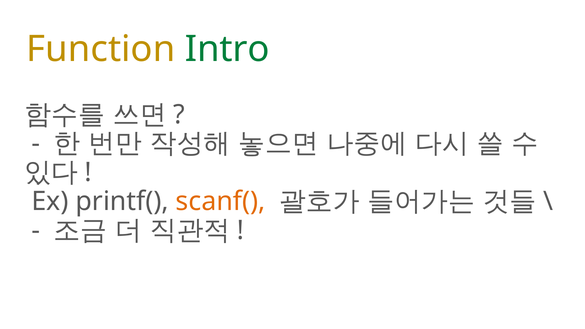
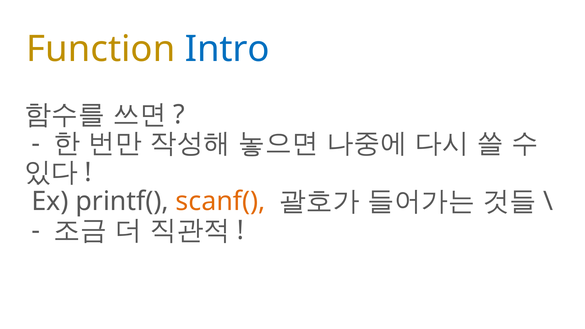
Intro colour: green -> blue
